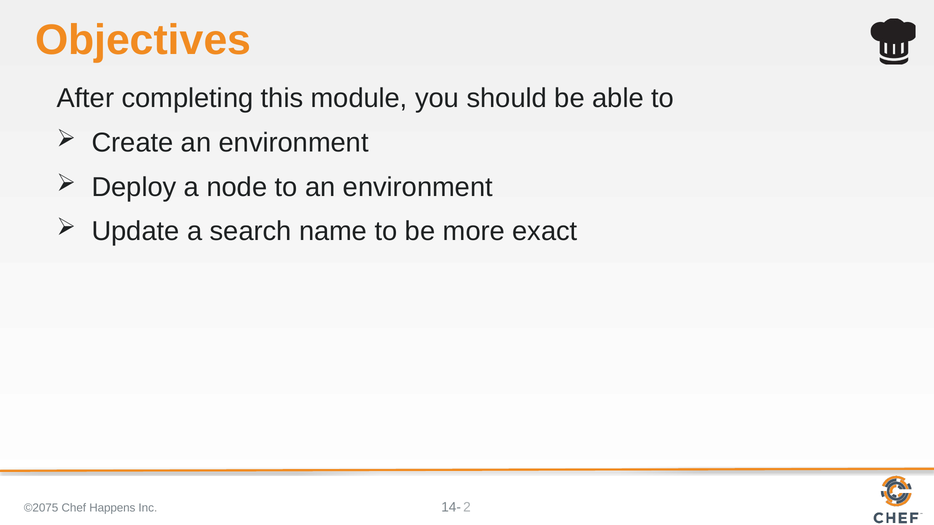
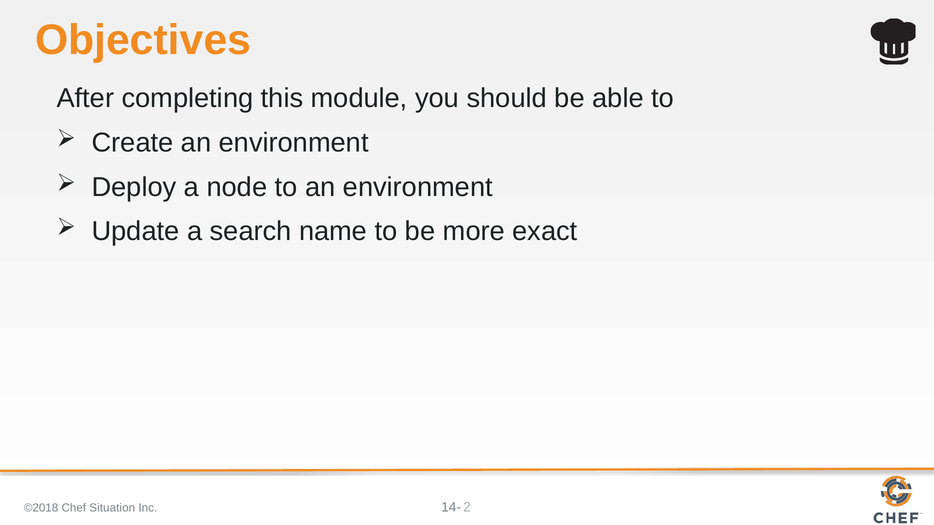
©2075: ©2075 -> ©2018
Happens: Happens -> Situation
